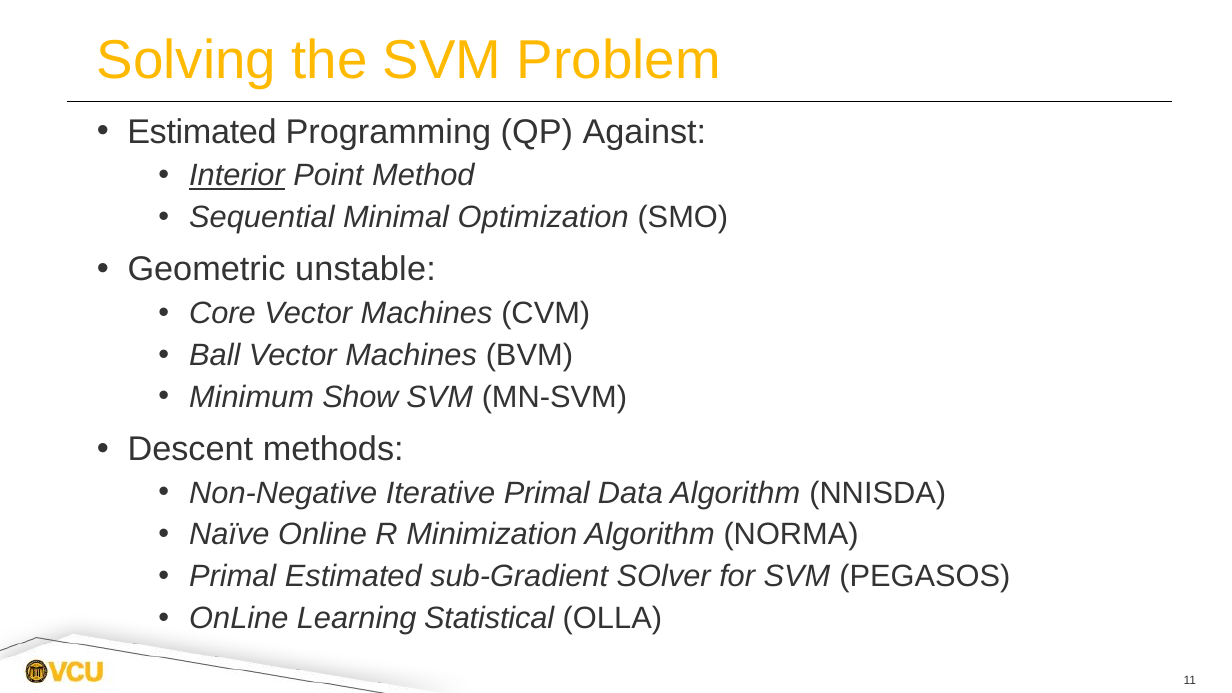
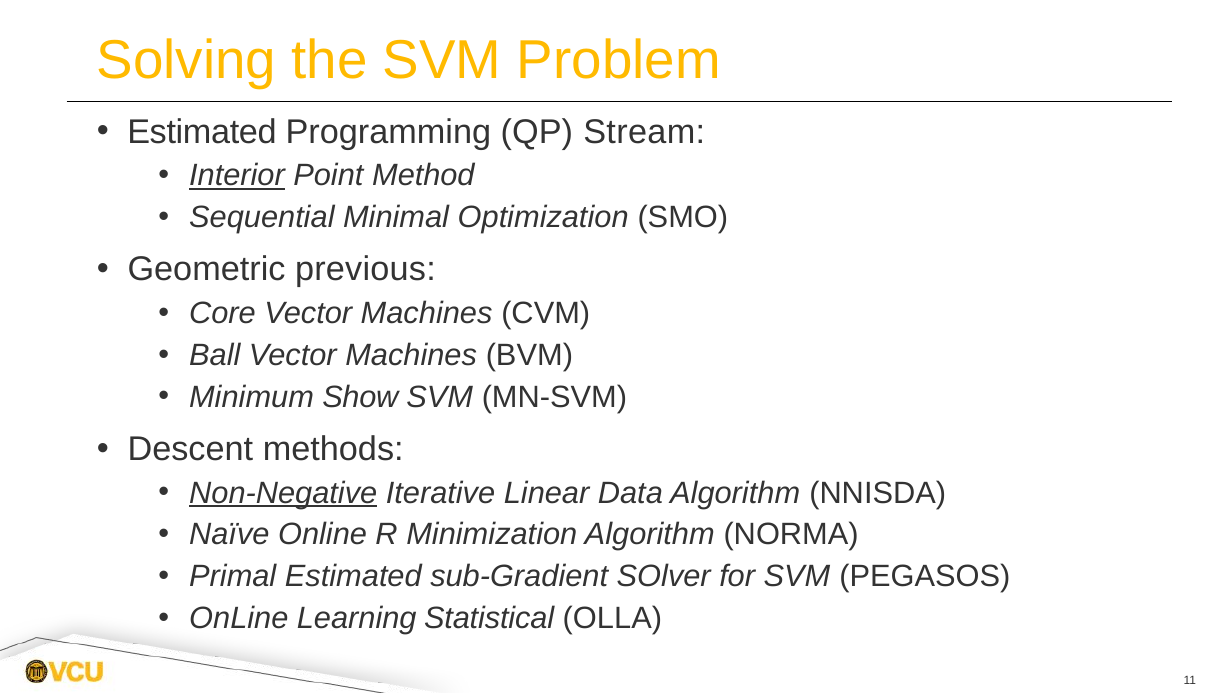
Against: Against -> Stream
unstable: unstable -> previous
Non-Negative underline: none -> present
Iterative Primal: Primal -> Linear
